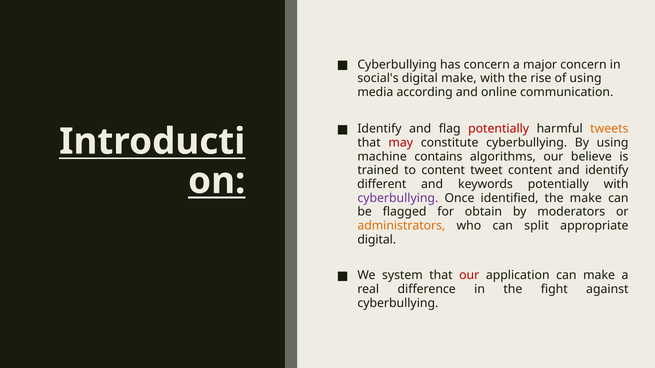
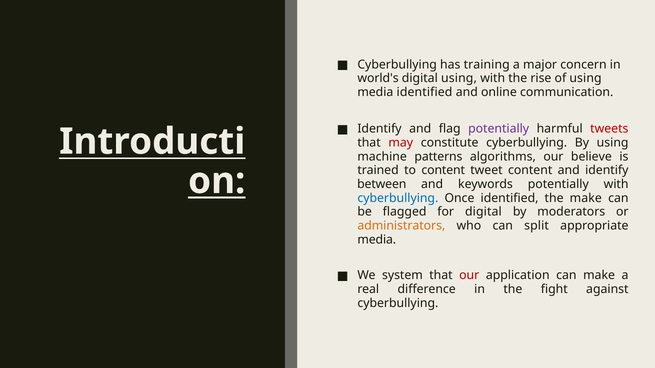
has concern: concern -> training
social's: social's -> world's
digital make: make -> using
media according: according -> identified
potentially at (499, 129) colour: red -> purple
tweets colour: orange -> red
contains: contains -> patterns
different: different -> between
cyberbullying at (398, 198) colour: purple -> blue
for obtain: obtain -> digital
digital at (377, 240): digital -> media
